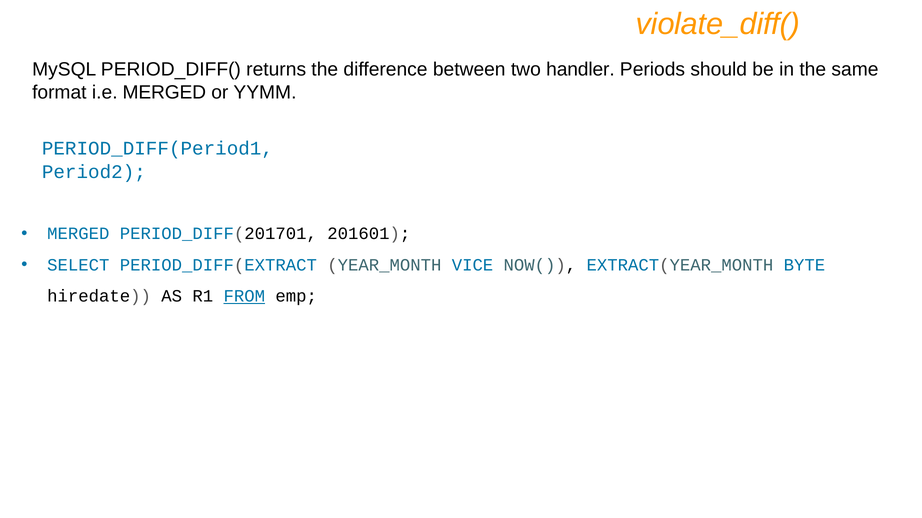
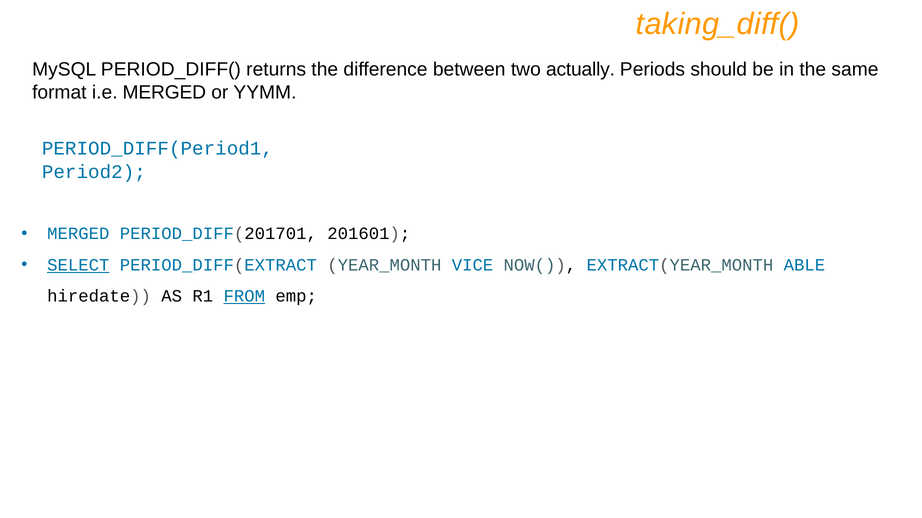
violate_diff(: violate_diff( -> taking_diff(
handler: handler -> actually
SELECT underline: none -> present
BYTE: BYTE -> ABLE
